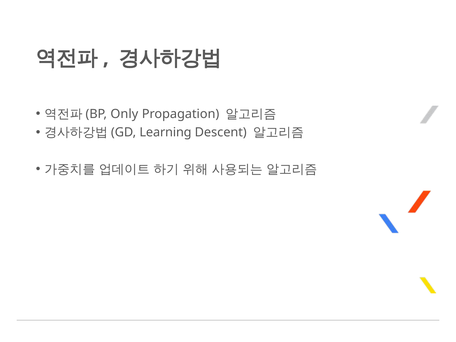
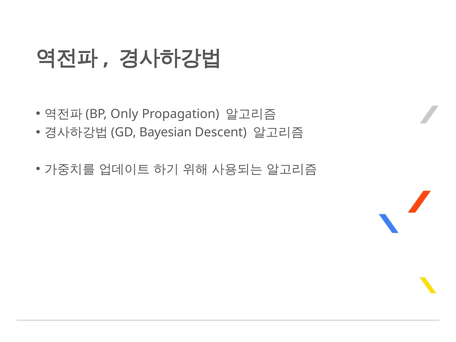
Learning: Learning -> Bayesian
